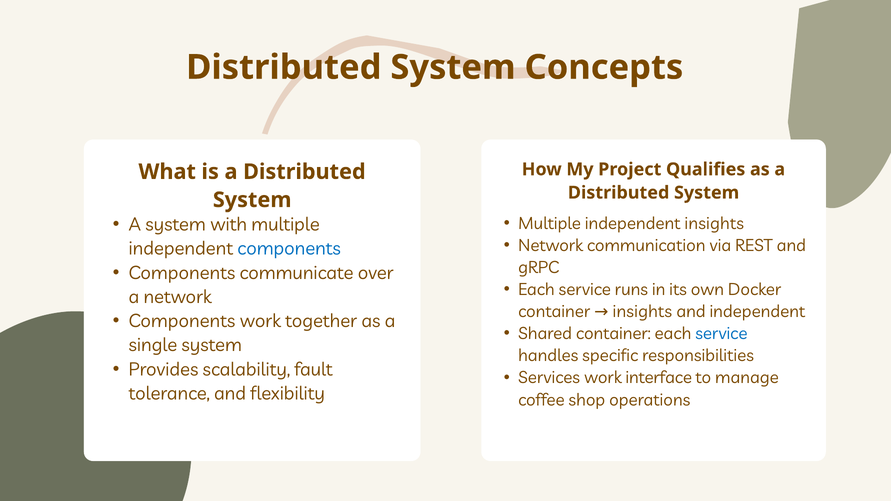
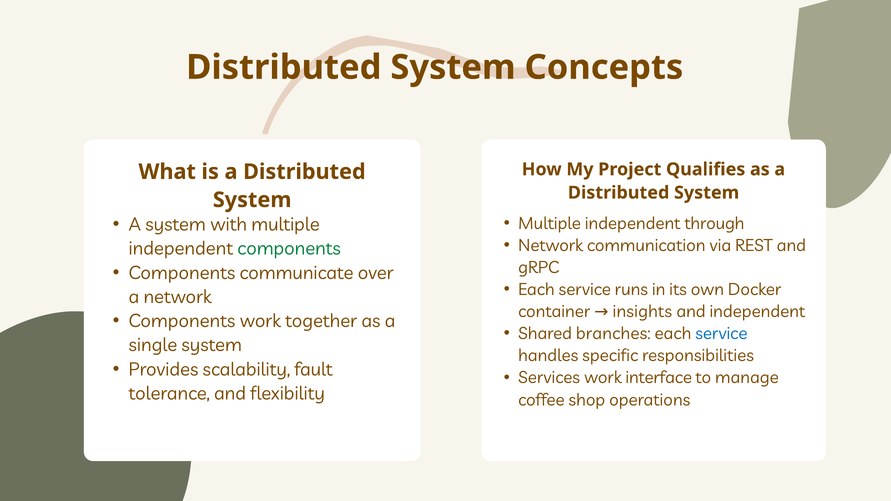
independent insights: insights -> through
components at (289, 249) colour: blue -> green
Shared container: container -> branches
